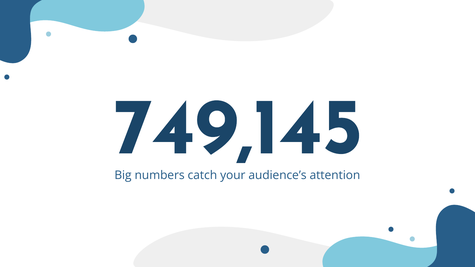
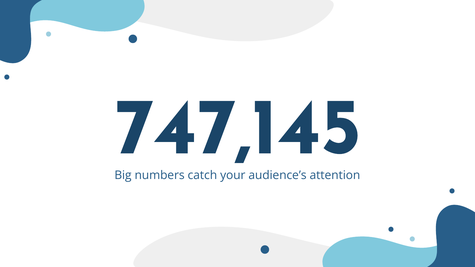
749,145: 749,145 -> 747,145
